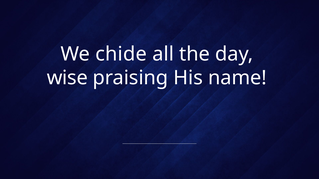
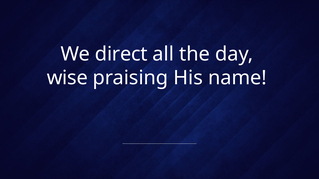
chide: chide -> direct
